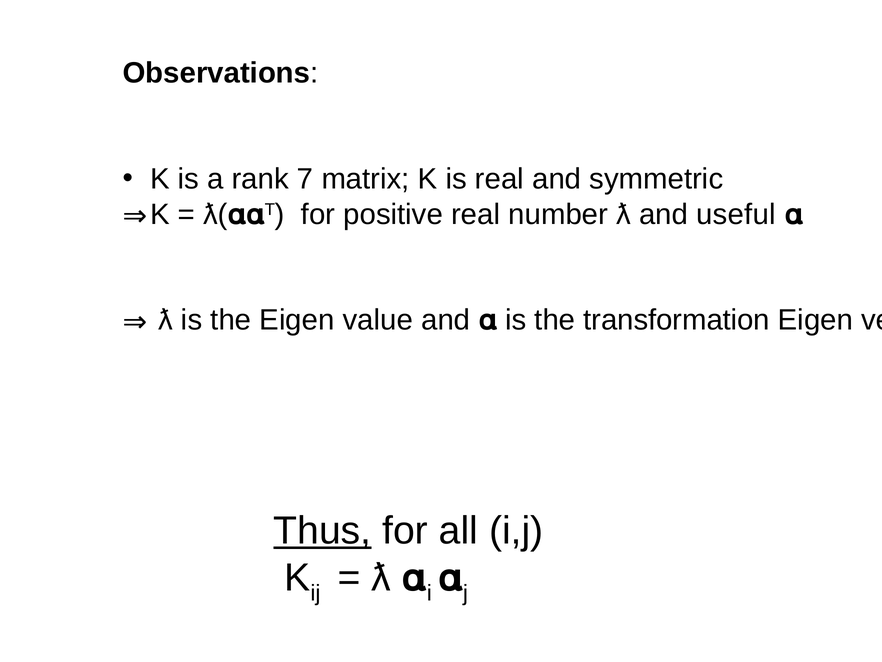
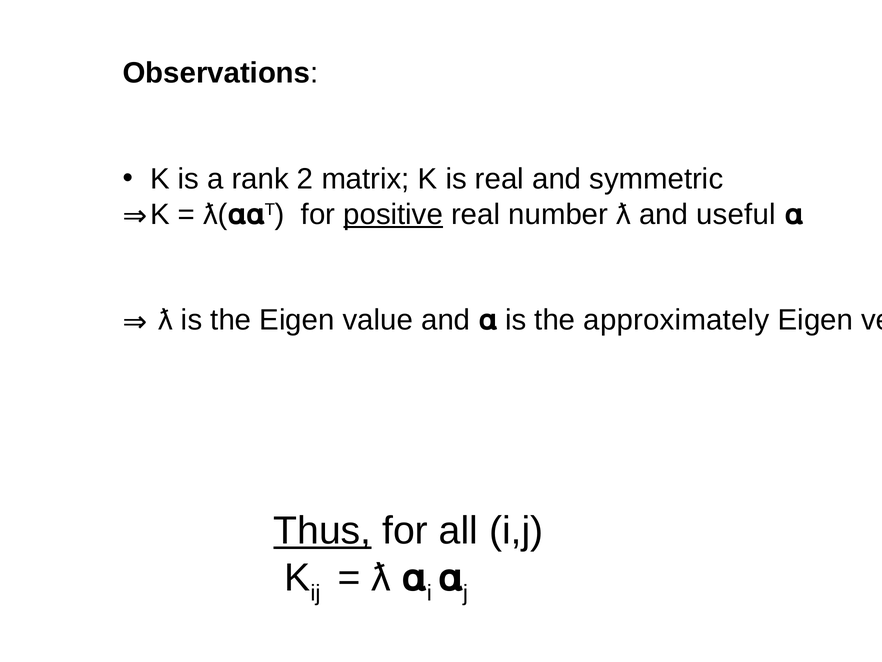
7: 7 -> 2
positive underline: none -> present
transformation: transformation -> approximately
